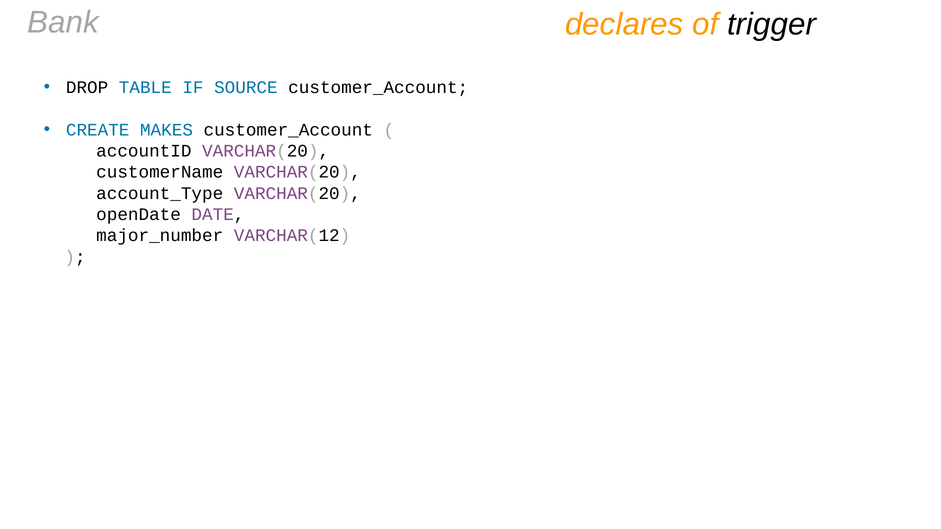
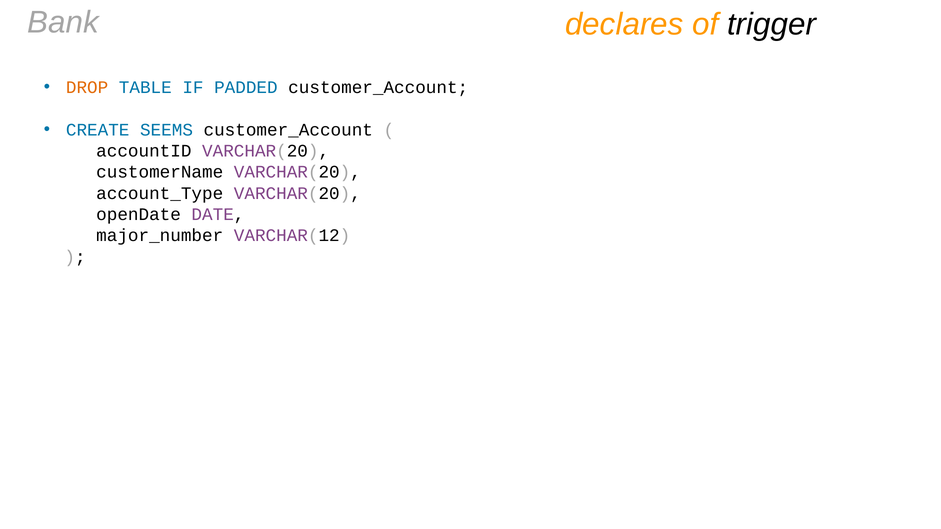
DROP colour: black -> orange
SOURCE: SOURCE -> PADDED
MAKES: MAKES -> SEEMS
